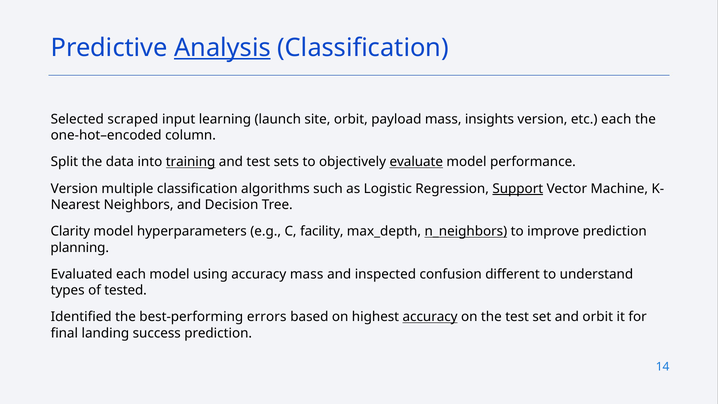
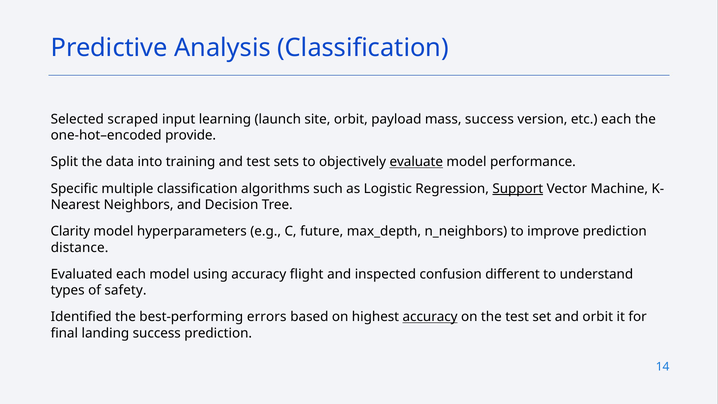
Analysis underline: present -> none
mass insights: insights -> success
column: column -> provide
training underline: present -> none
Version at (74, 189): Version -> Specific
facility: facility -> future
n_neighbors underline: present -> none
planning: planning -> distance
accuracy mass: mass -> flight
tested: tested -> safety
